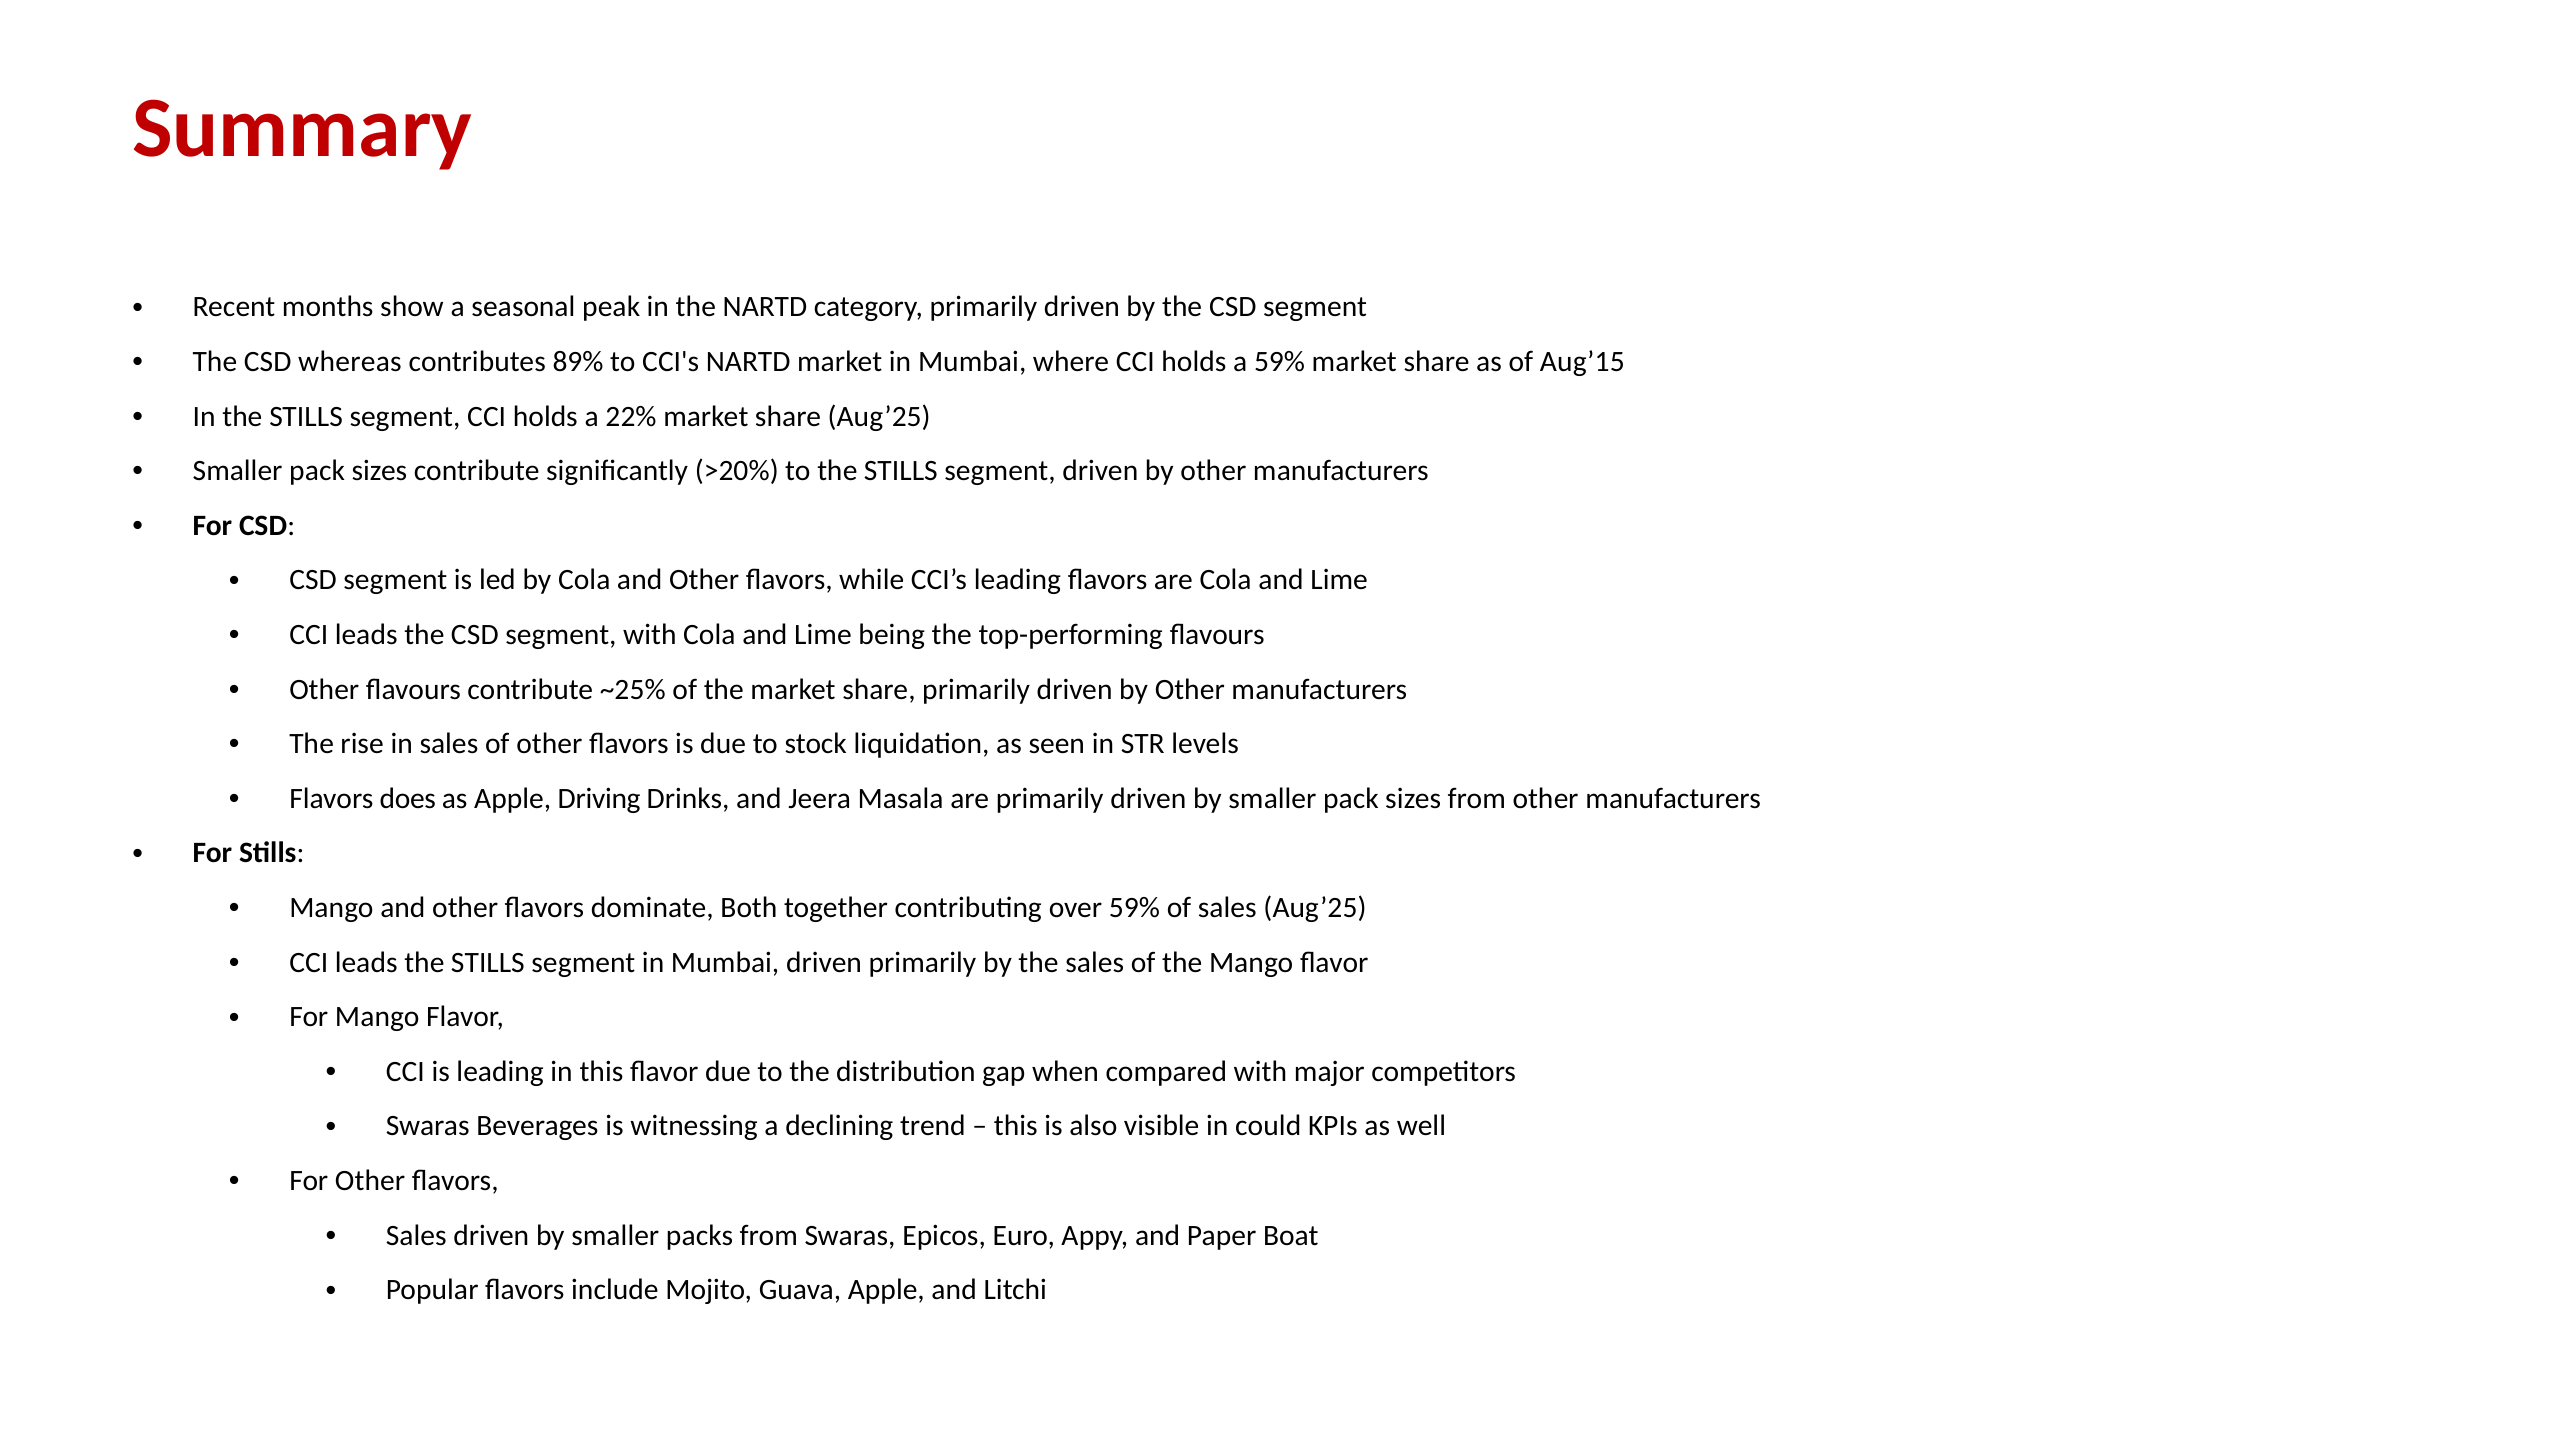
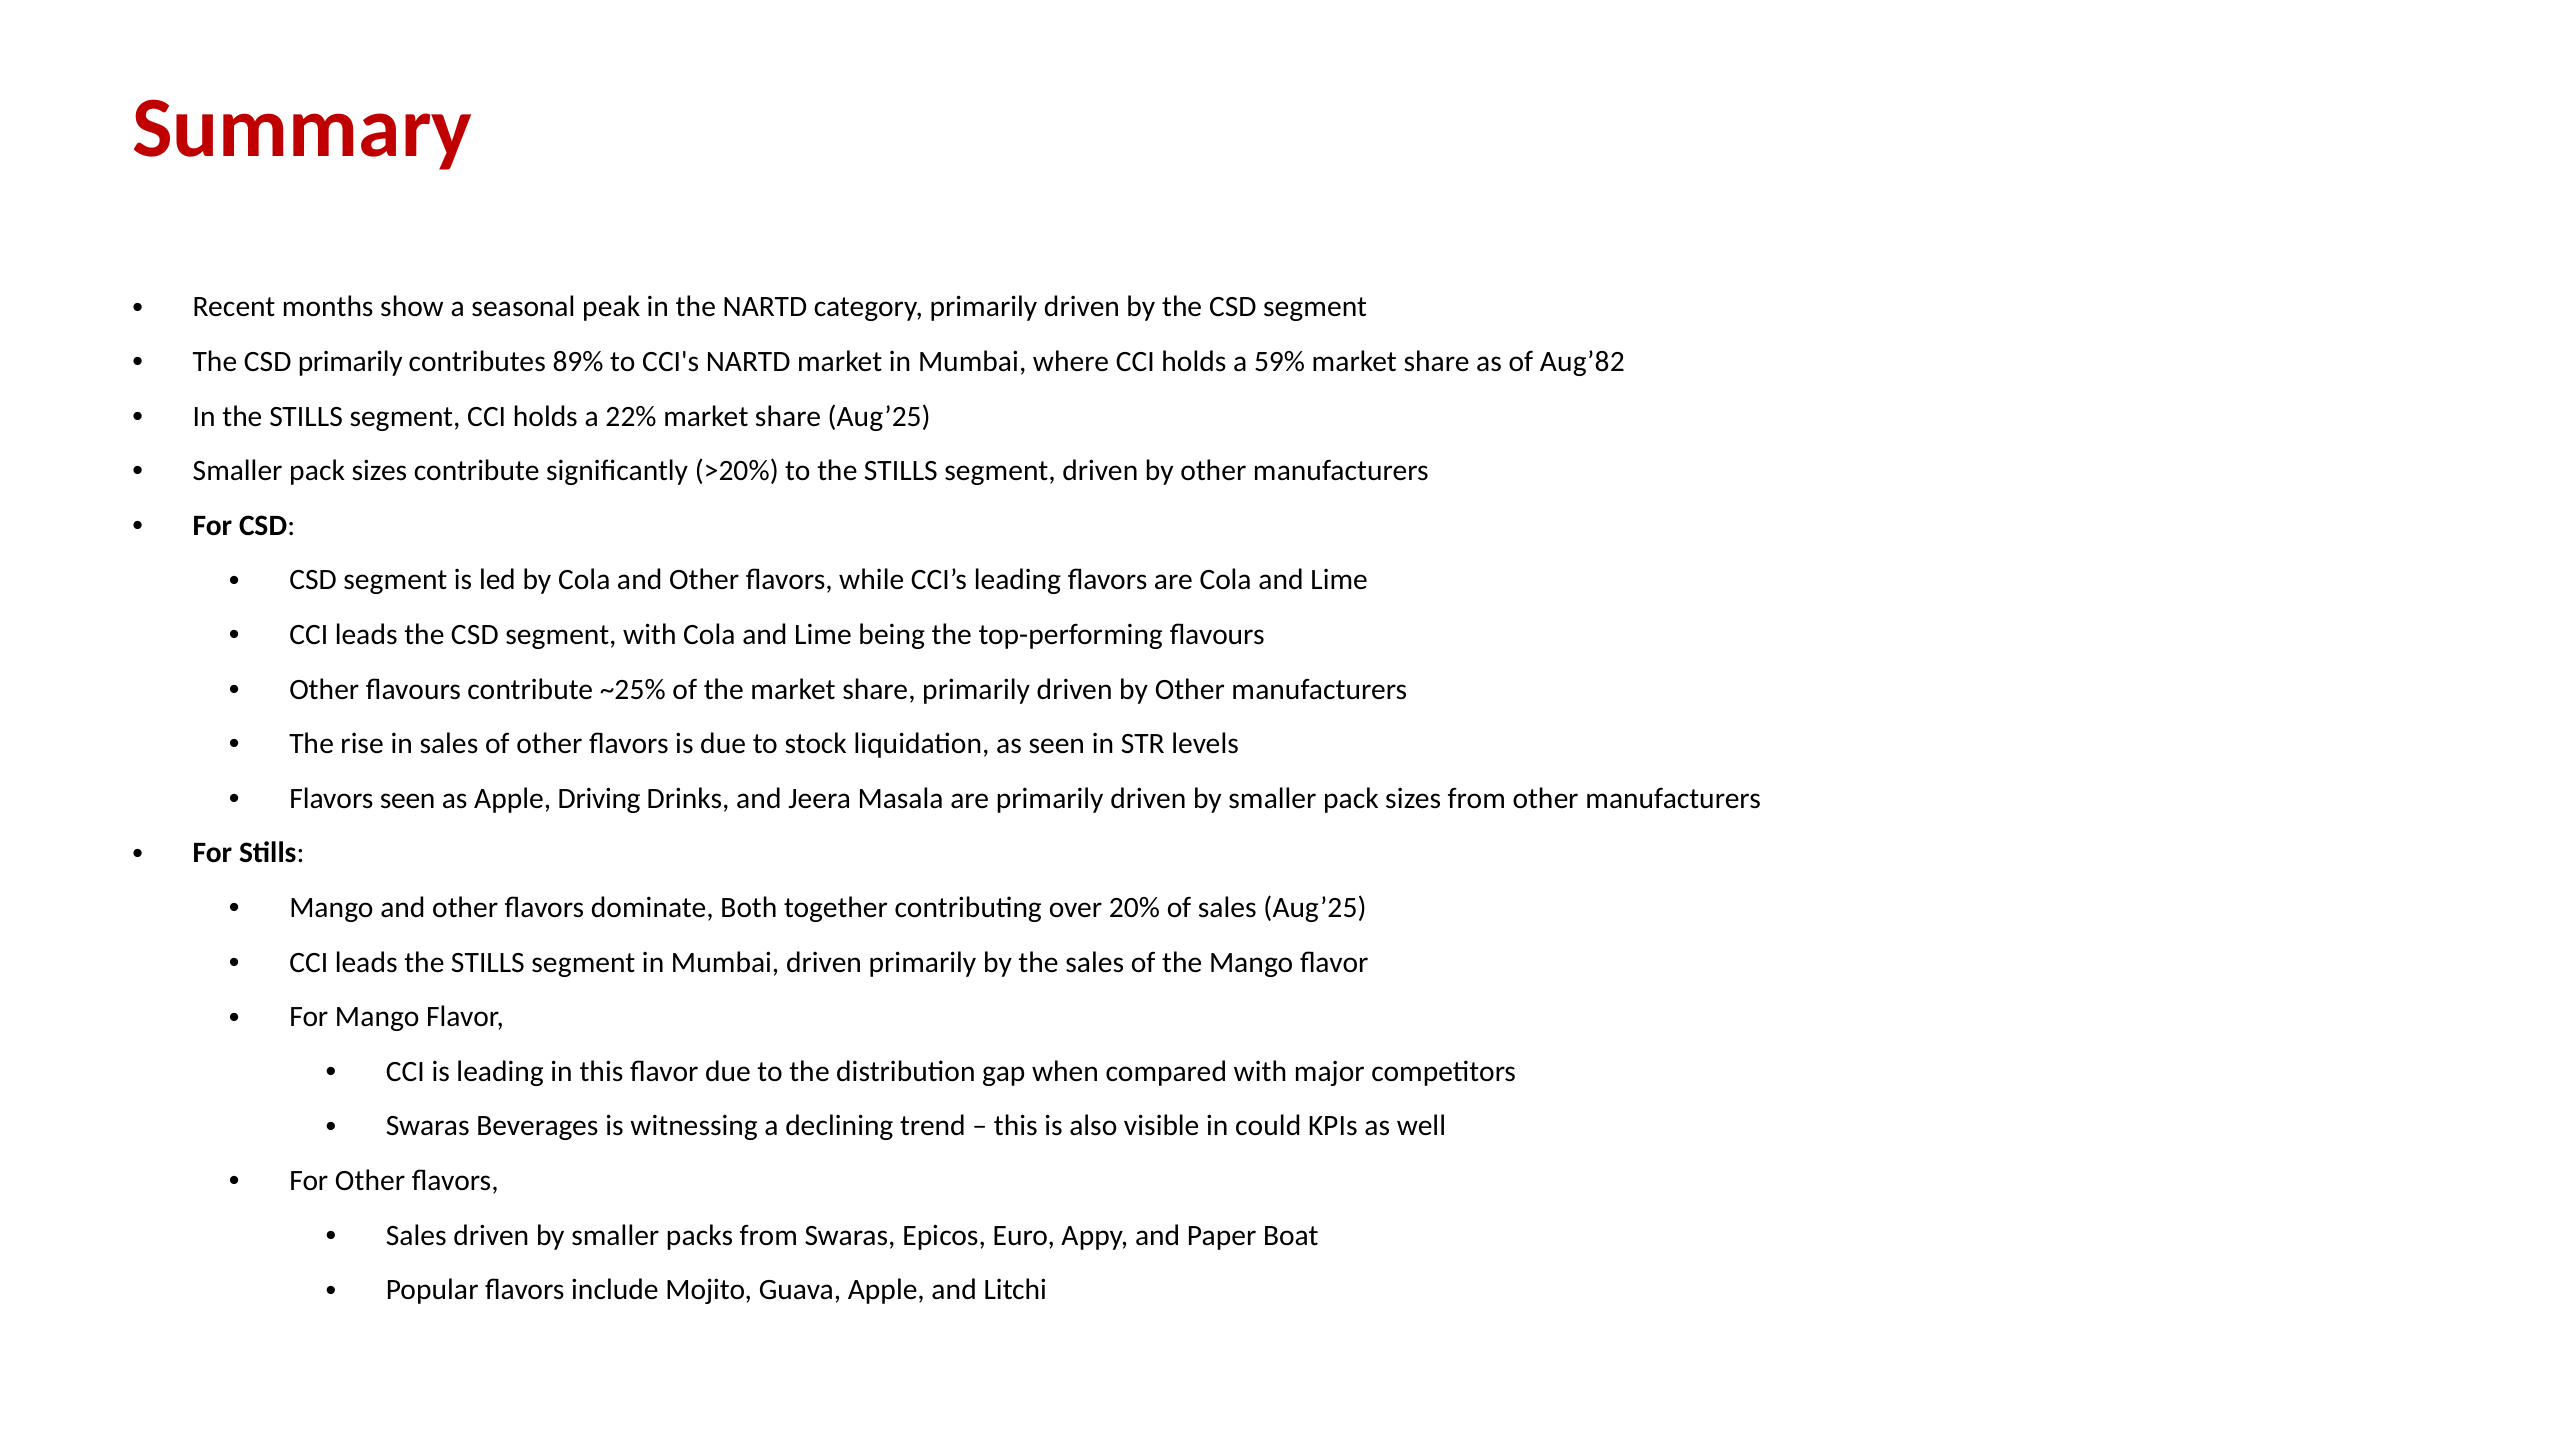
CSD whereas: whereas -> primarily
Aug’15: Aug’15 -> Aug’82
Flavors does: does -> seen
over 59%: 59% -> 20%
